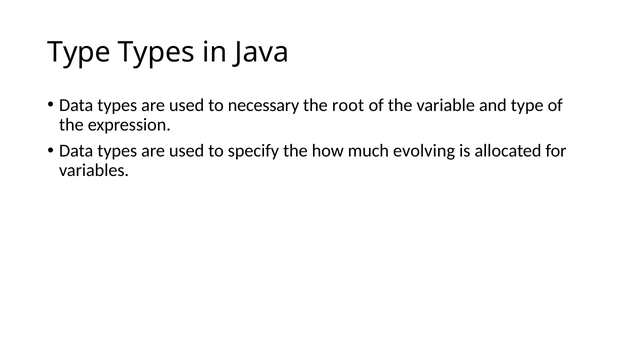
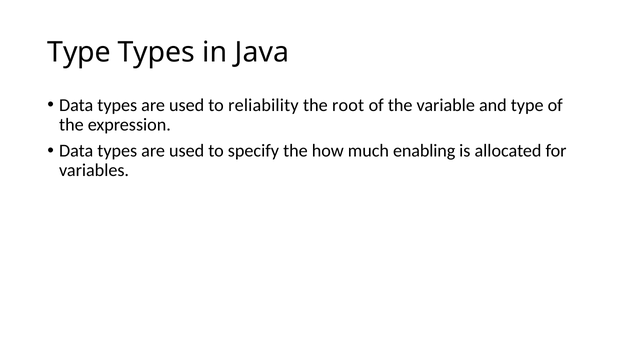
necessary: necessary -> reliability
evolving: evolving -> enabling
